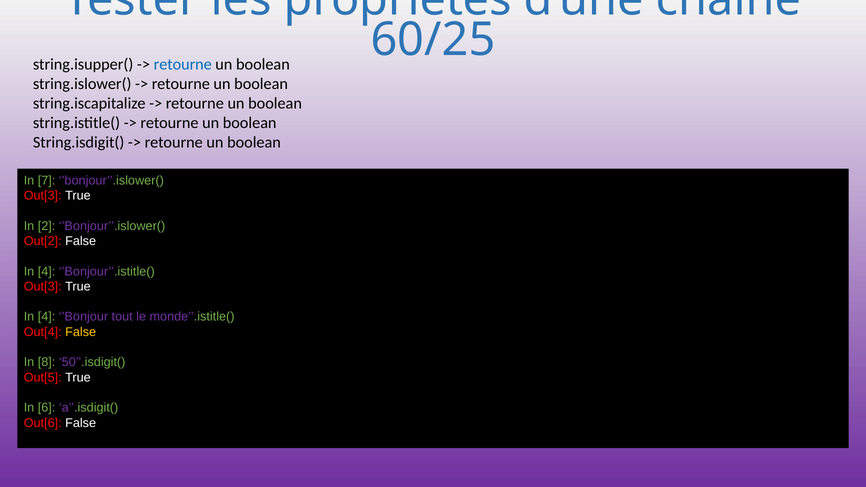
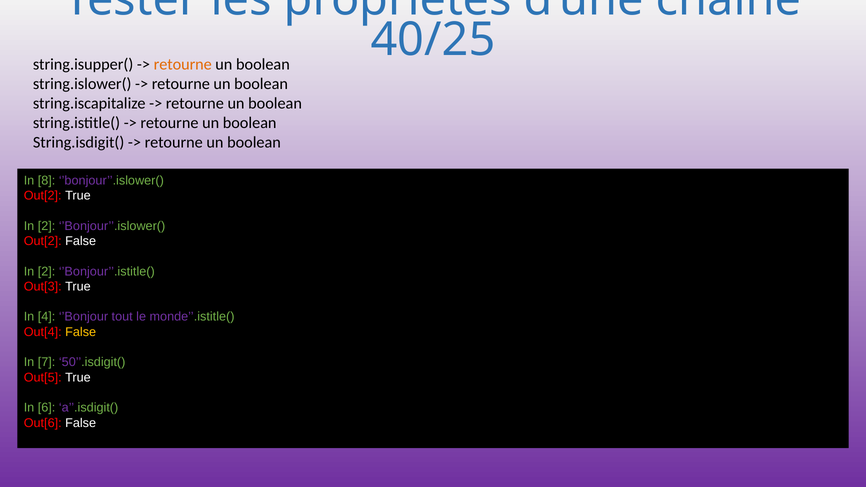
60/25: 60/25 -> 40/25
retourne at (183, 64) colour: blue -> orange
7: 7 -> 8
Out[3 at (43, 196): Out[3 -> Out[2
4 at (47, 271): 4 -> 2
8: 8 -> 7
